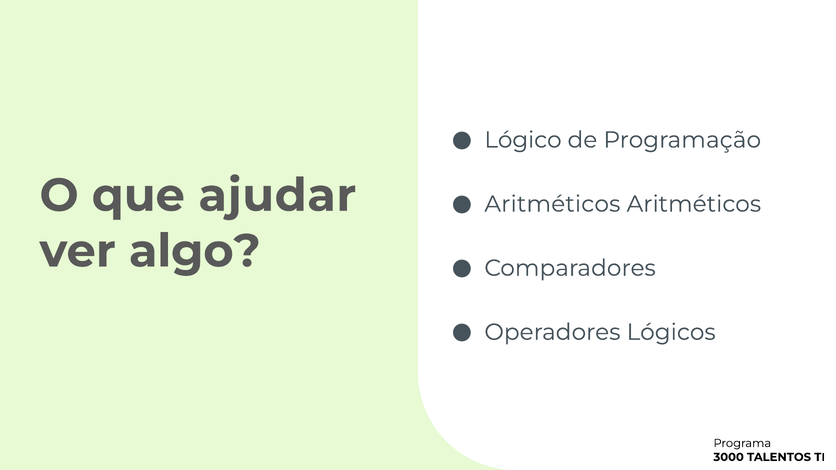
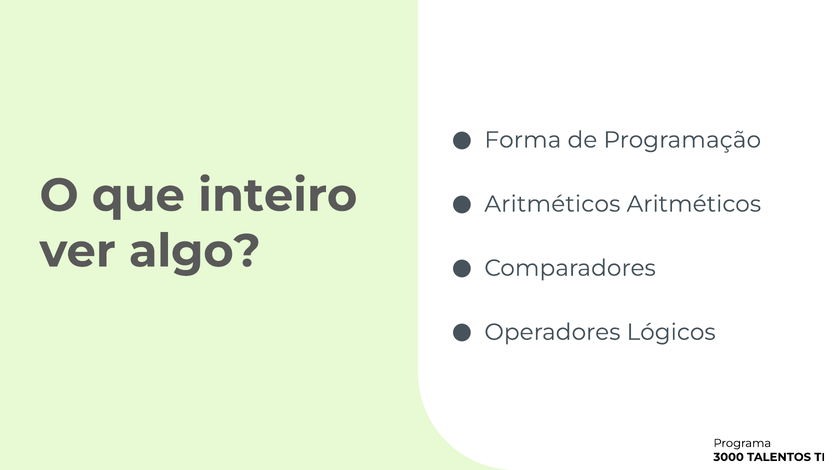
Lógico: Lógico -> Forma
ajudar: ajudar -> inteiro
